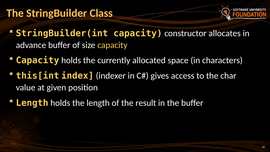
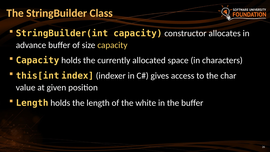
result: result -> white
